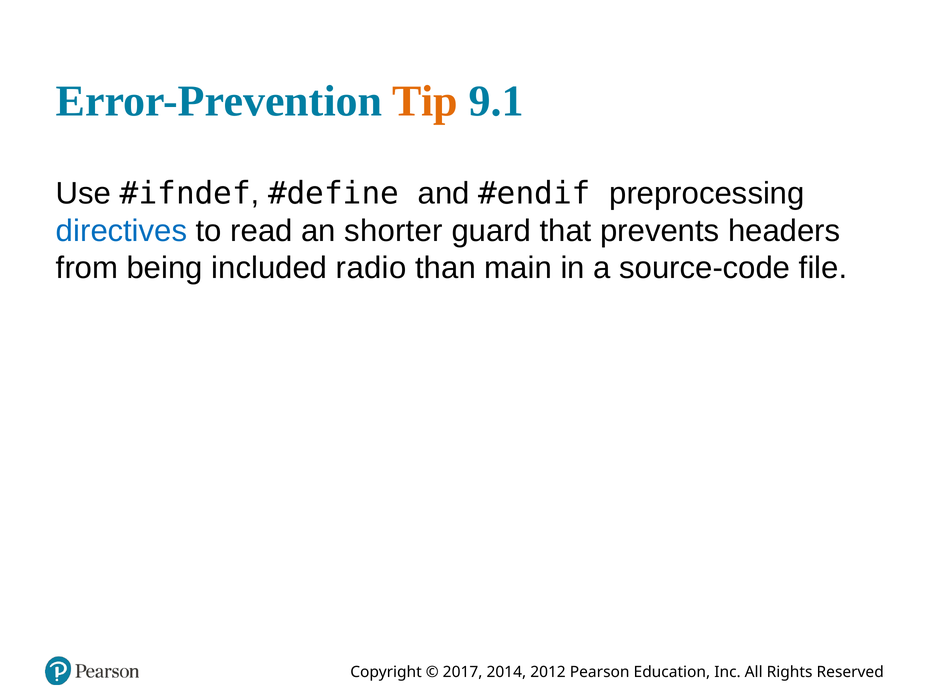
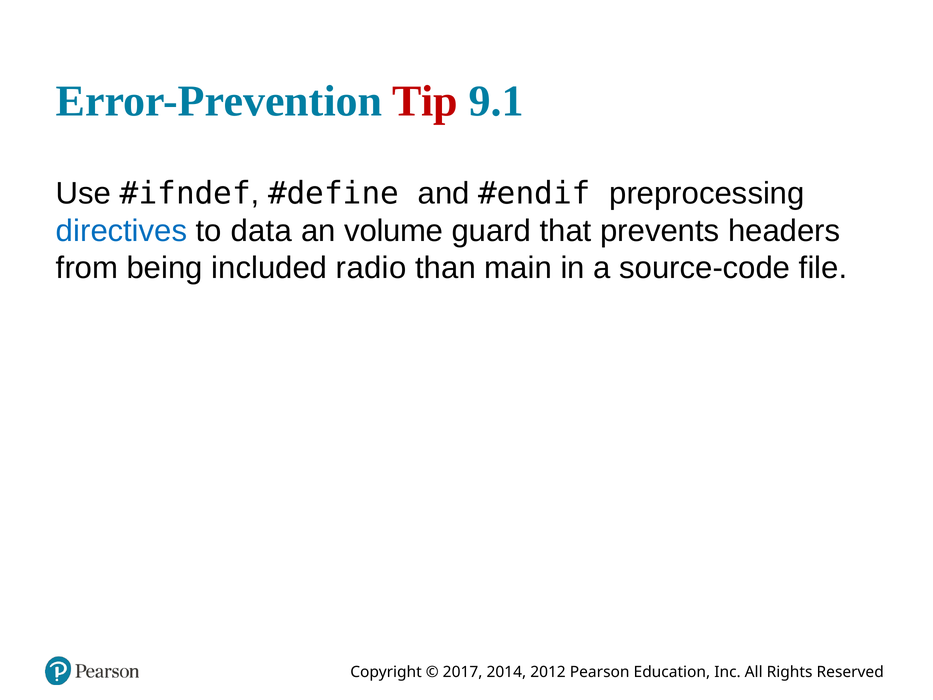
Tip colour: orange -> red
read: read -> data
shorter: shorter -> volume
